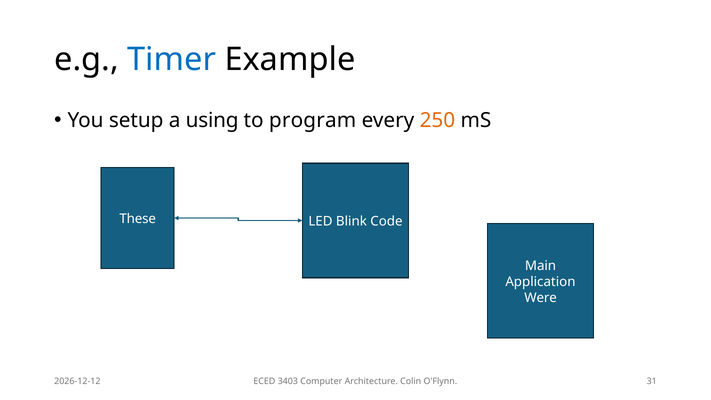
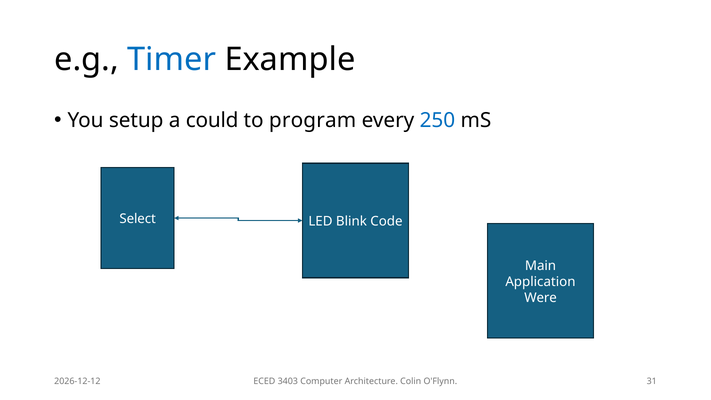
using: using -> could
250 colour: orange -> blue
These: These -> Select
